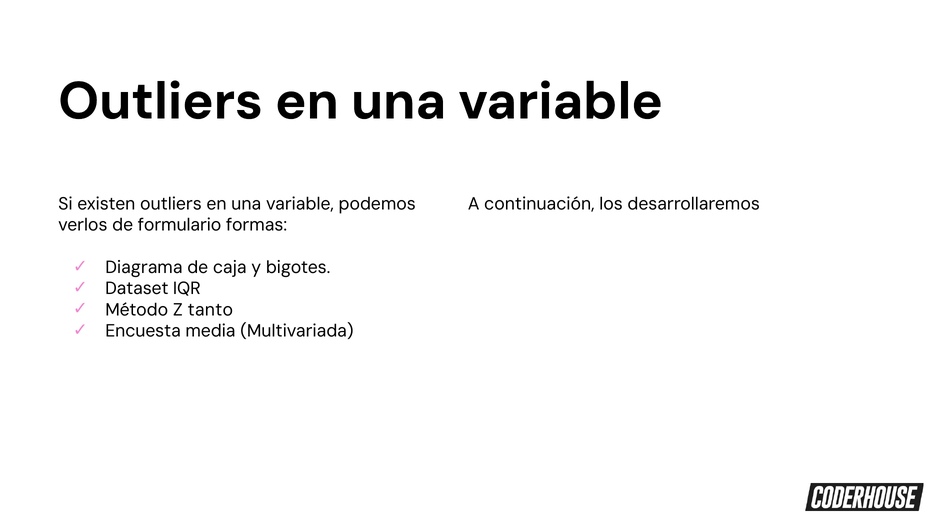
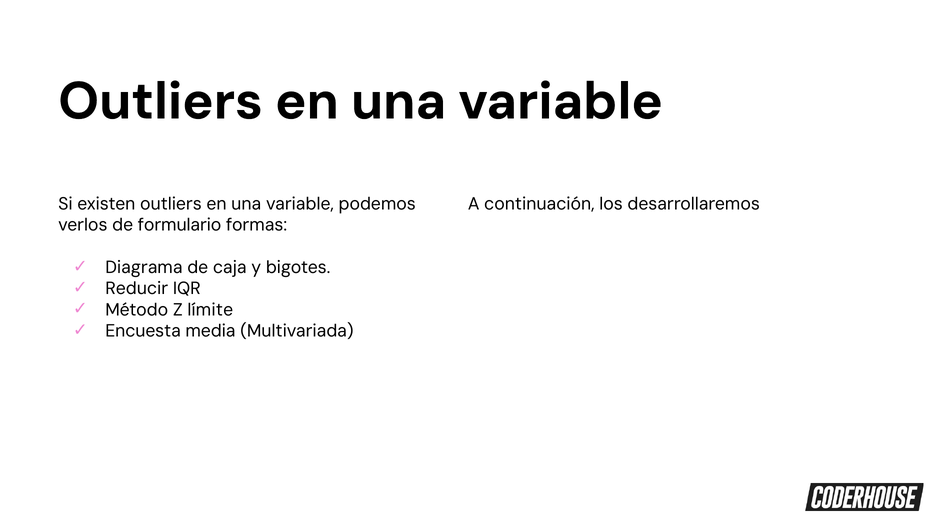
Dataset: Dataset -> Reducir
tanto: tanto -> límite
